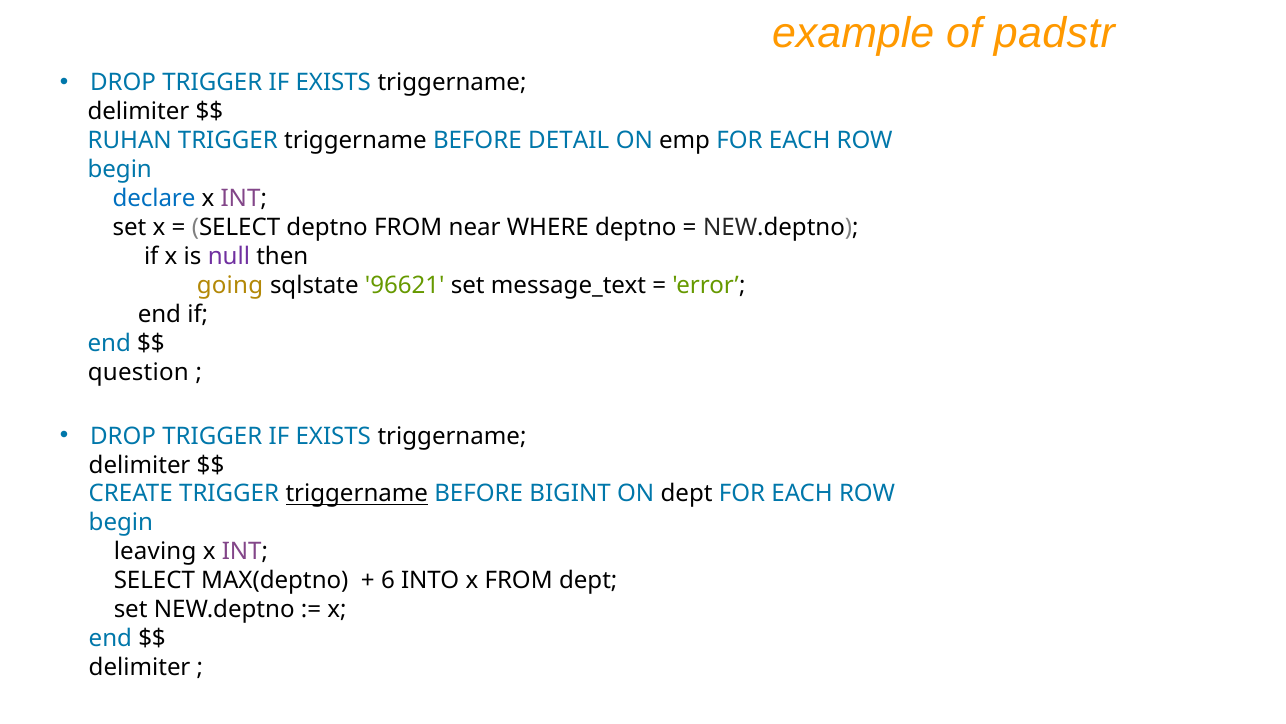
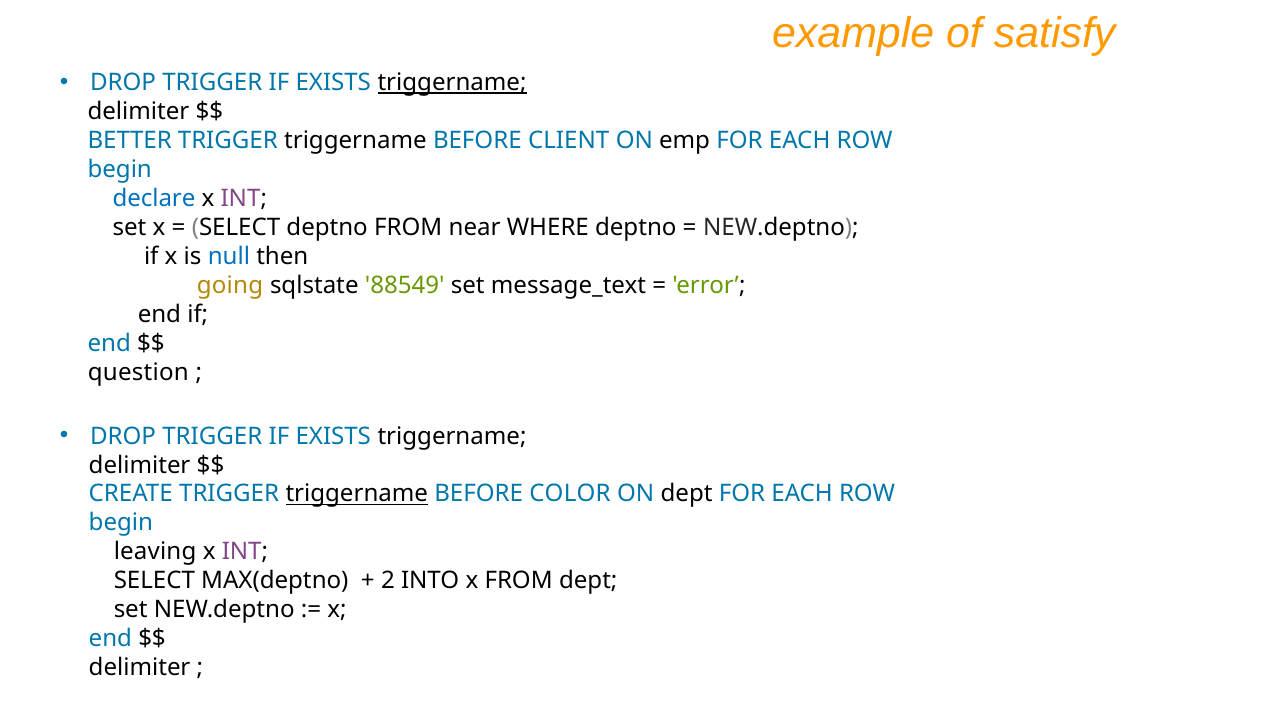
padstr: padstr -> satisfy
triggername at (452, 83) underline: none -> present
RUHAN: RUHAN -> BETTER
DETAIL: DETAIL -> CLIENT
null colour: purple -> blue
96621: 96621 -> 88549
BIGINT: BIGINT -> COLOR
6: 6 -> 2
